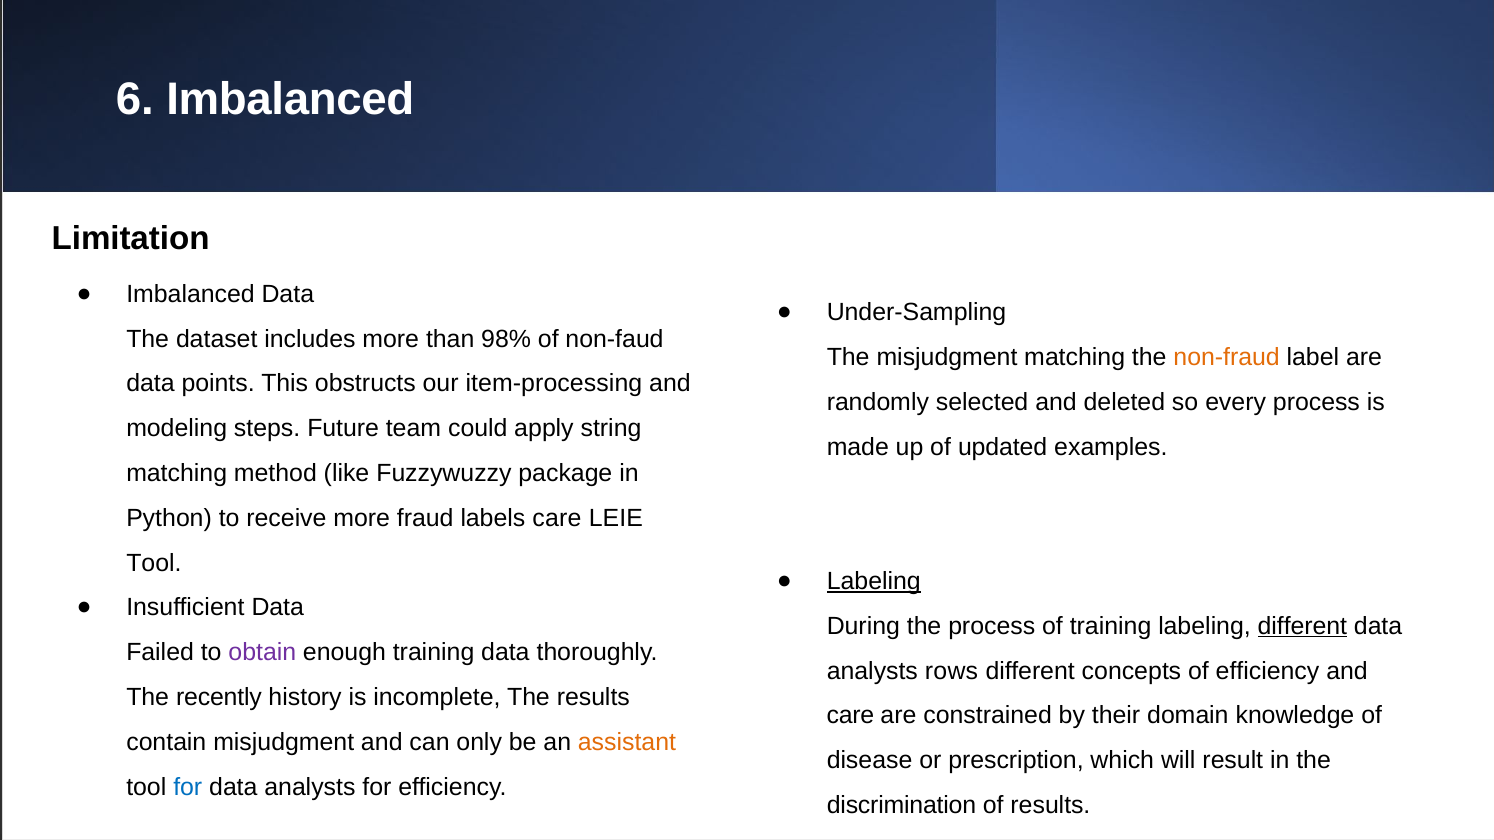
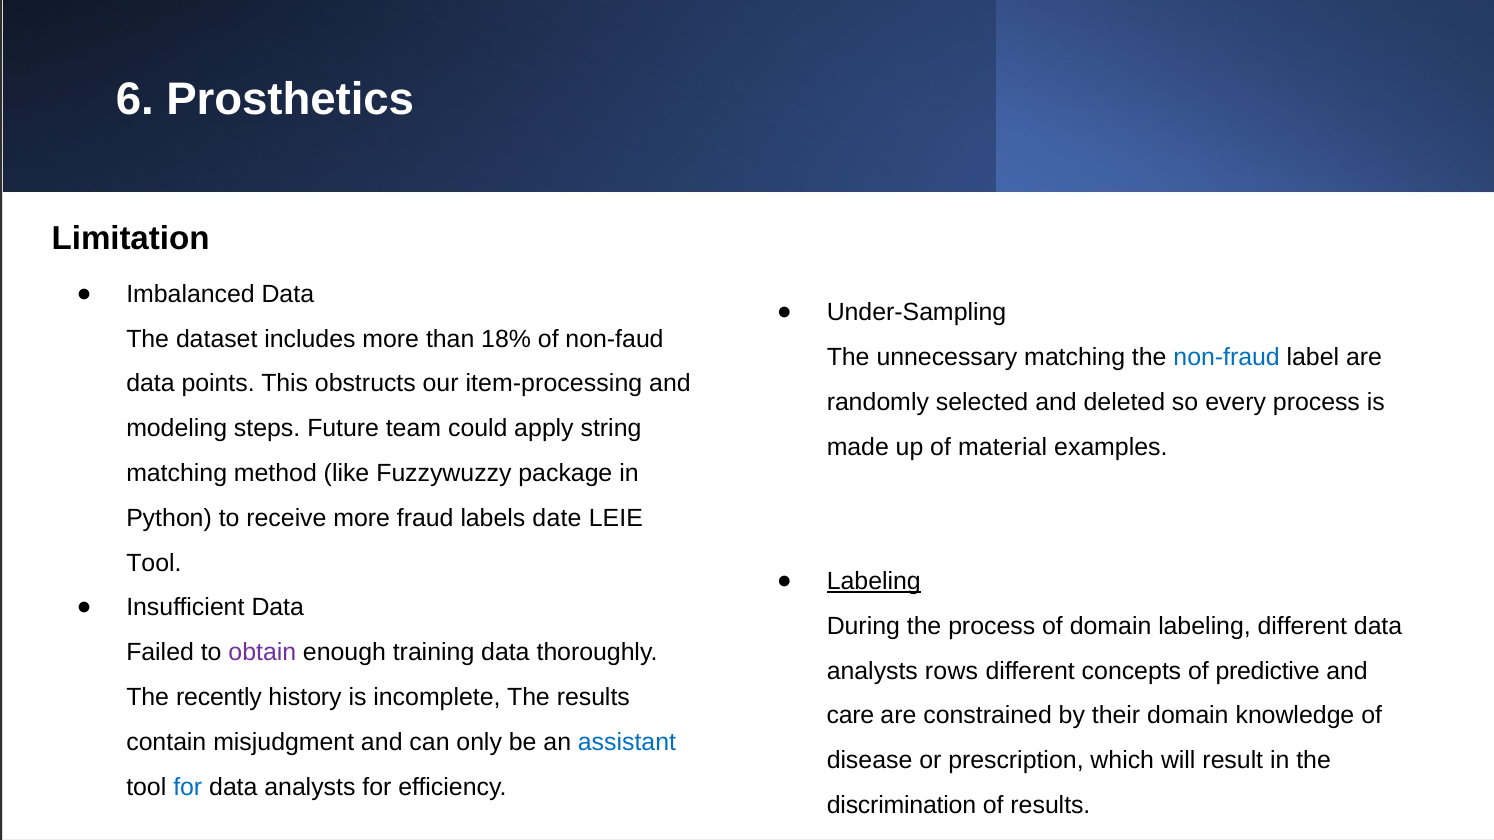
6 Imbalanced: Imbalanced -> Prosthetics
98%: 98% -> 18%
The misjudgment: misjudgment -> unnecessary
non-fraud colour: orange -> blue
updated: updated -> material
labels care: care -> date
of training: training -> domain
different at (1302, 626) underline: present -> none
of efficiency: efficiency -> predictive
assistant colour: orange -> blue
